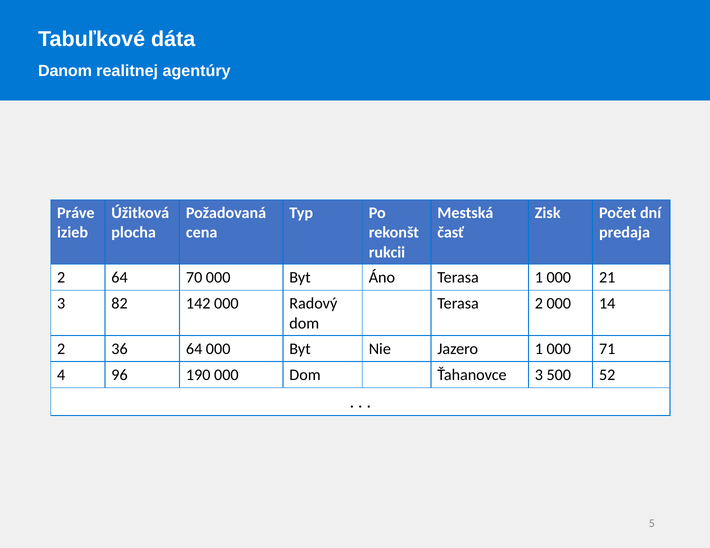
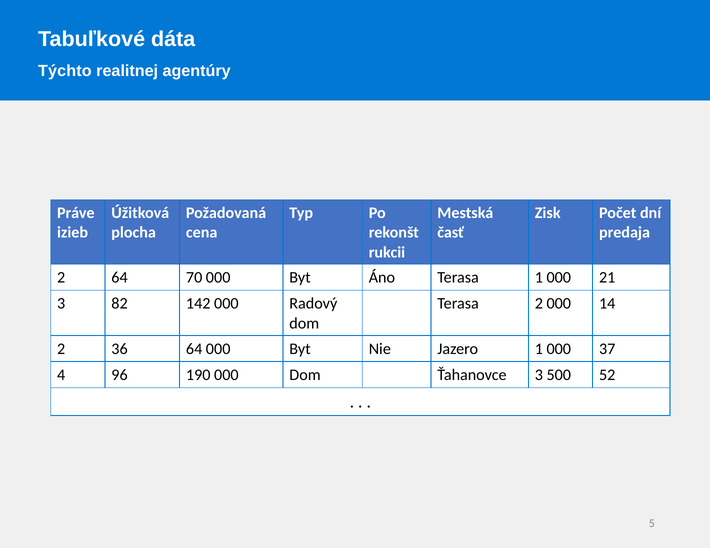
Danom: Danom -> Týchto
71: 71 -> 37
